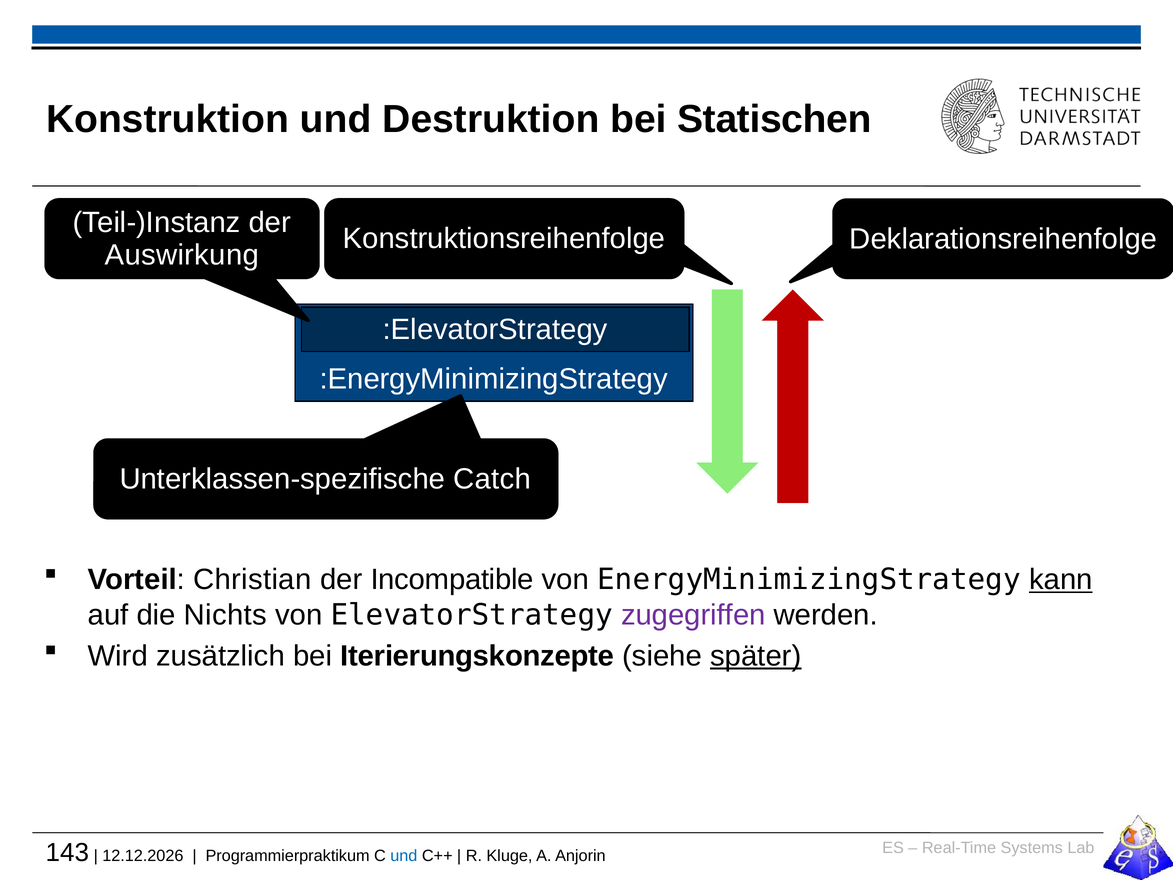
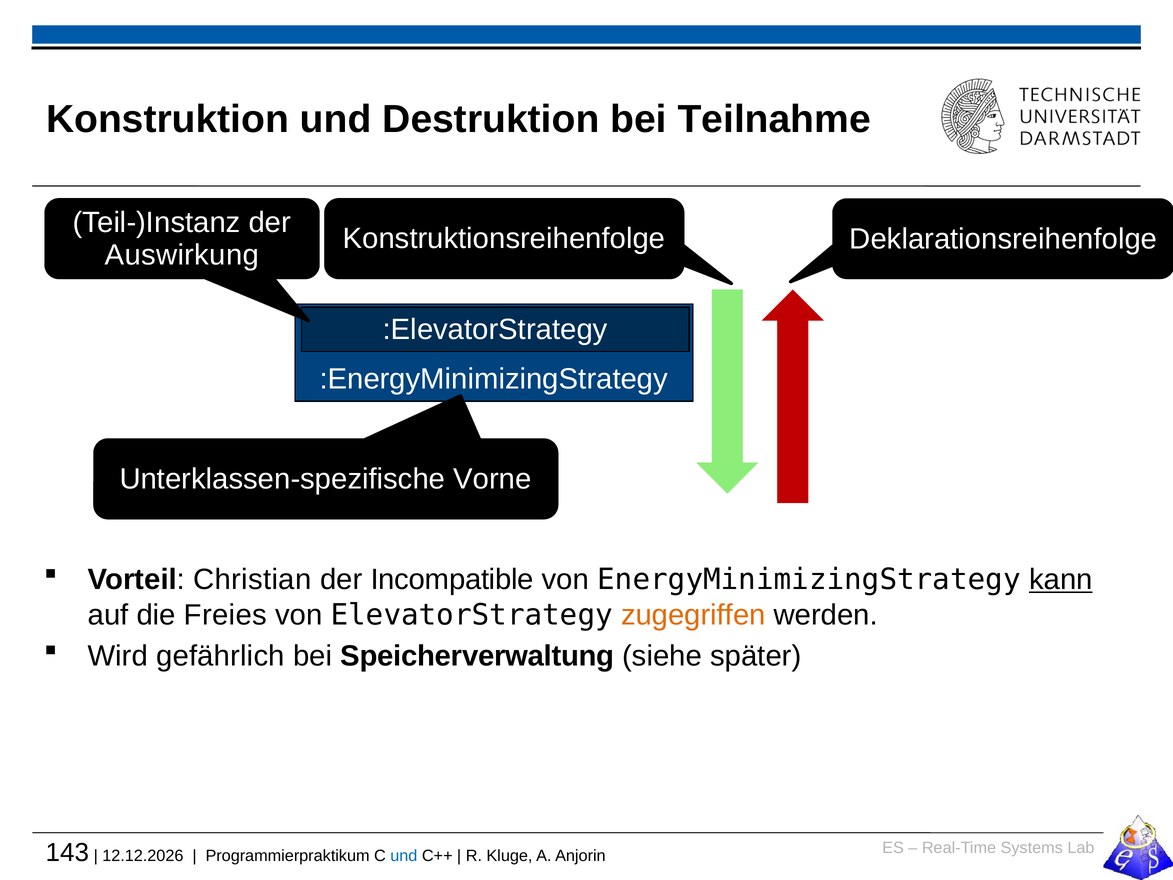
Statischen: Statischen -> Teilnahme
Catch: Catch -> Vorne
Nichts: Nichts -> Freies
zugegriffen colour: purple -> orange
zusätzlich: zusätzlich -> gefährlich
Iterierungskonzepte: Iterierungskonzepte -> Speicherverwaltung
später underline: present -> none
